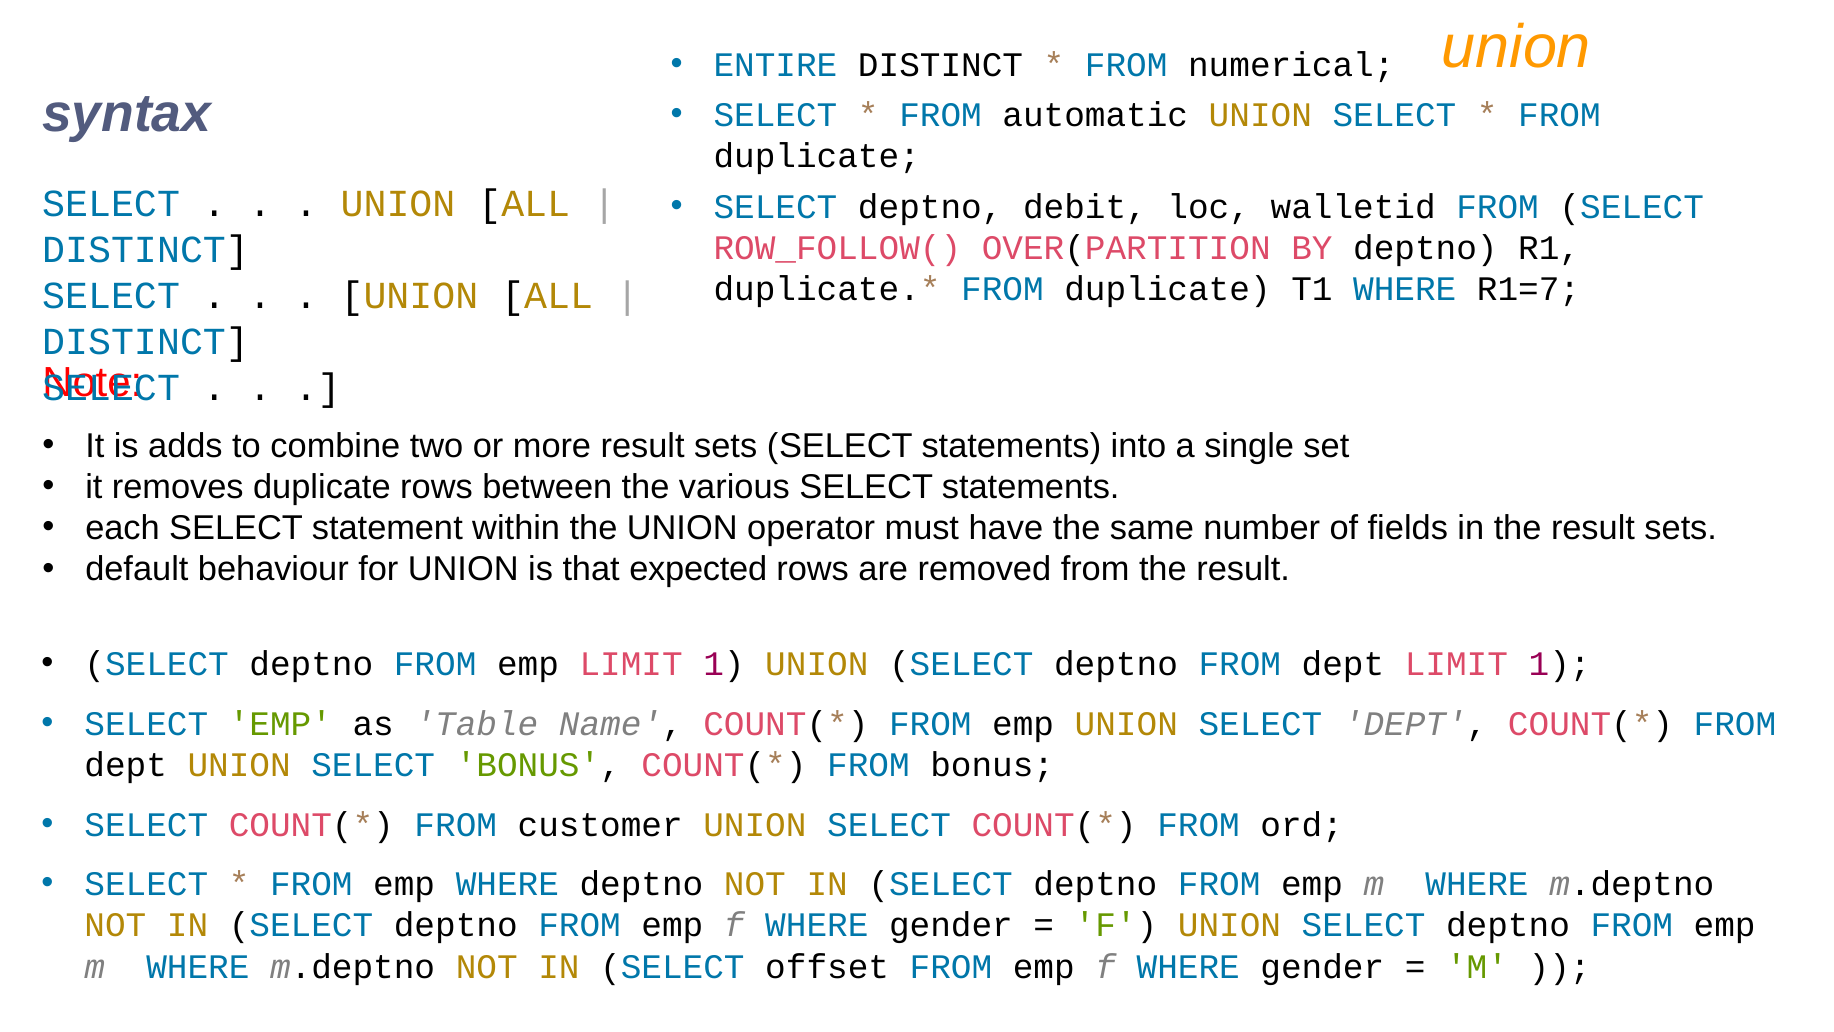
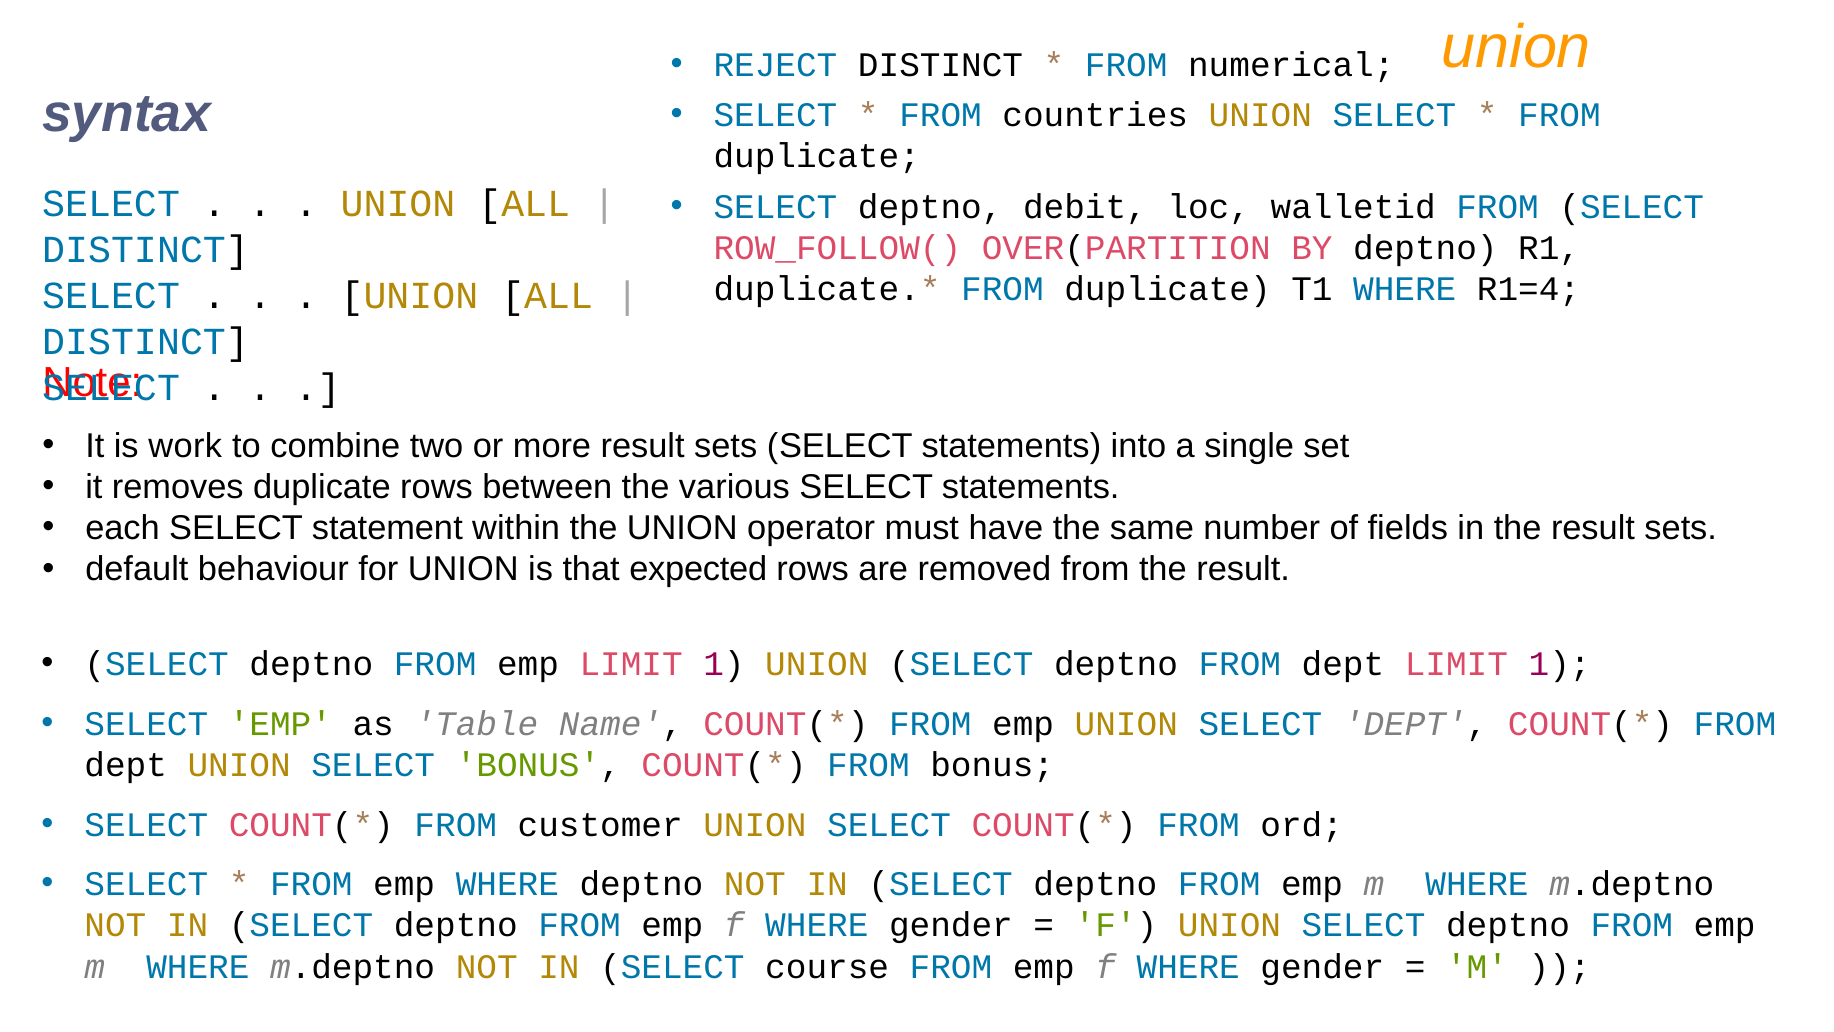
ENTIRE: ENTIRE -> REJECT
automatic: automatic -> countries
R1=7: R1=7 -> R1=4
adds: adds -> work
offset: offset -> course
